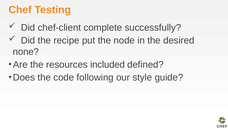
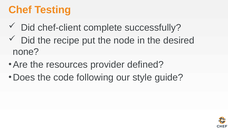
included: included -> provider
